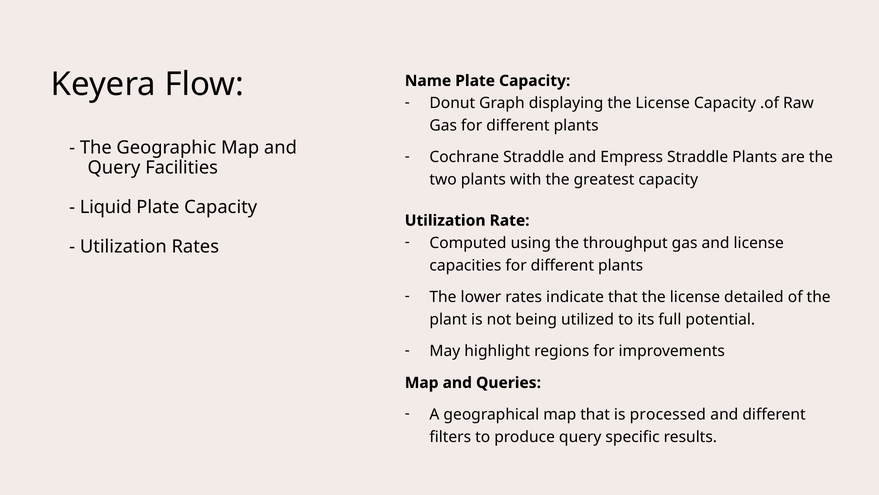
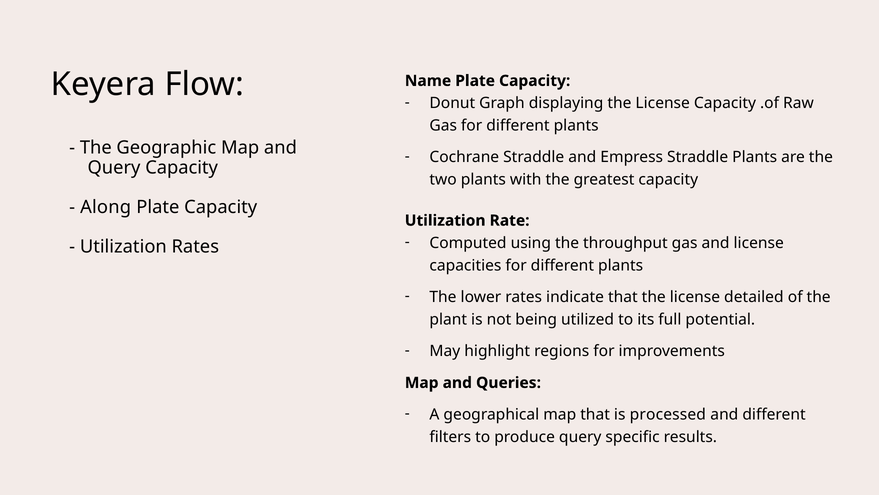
Query Facilities: Facilities -> Capacity
Liquid: Liquid -> Along
